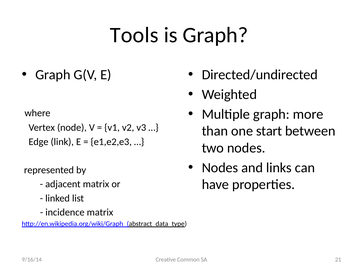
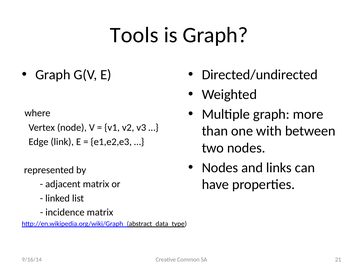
start: start -> with
